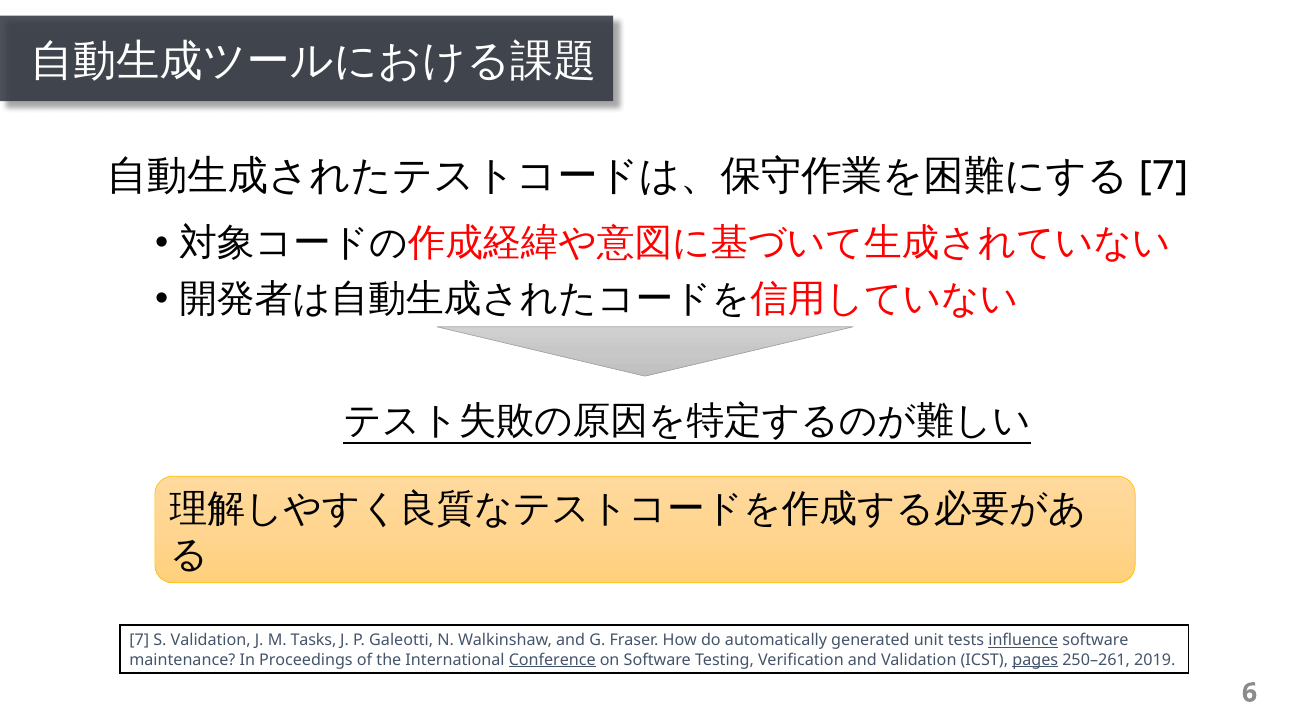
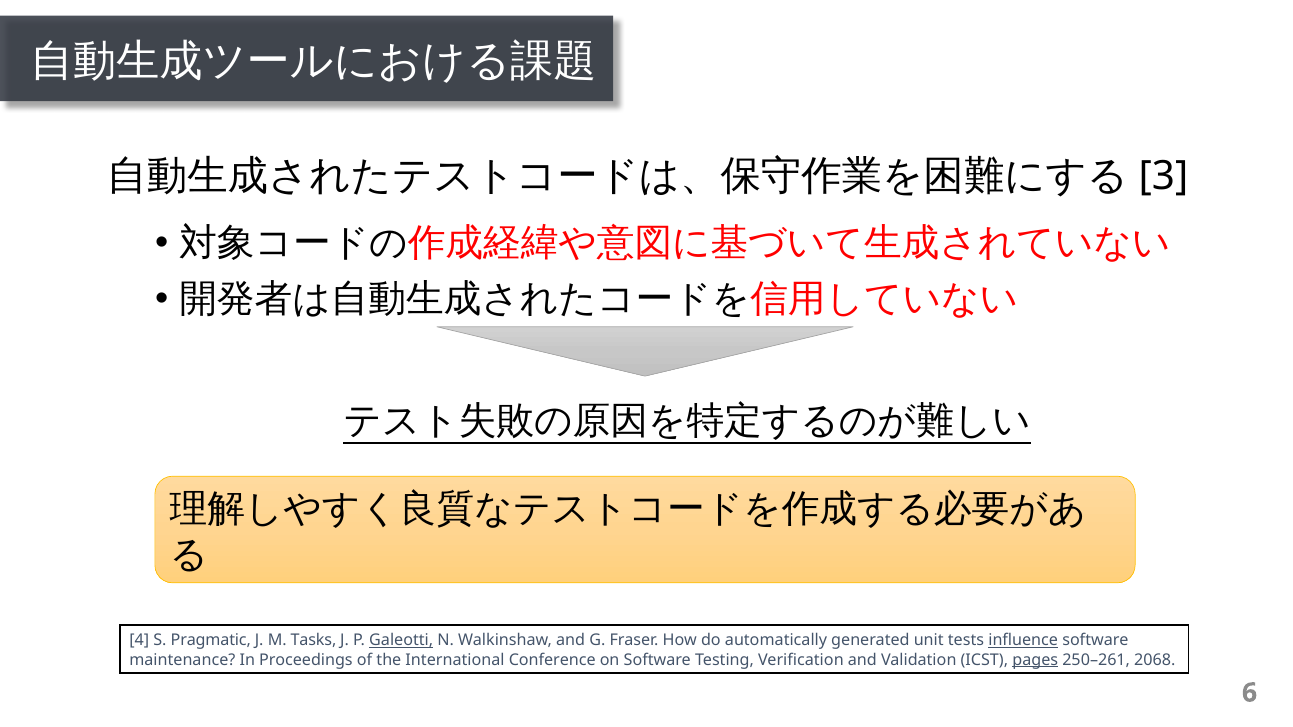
7 at (1164, 176): 7 -> 3
7 at (139, 641): 7 -> 4
S Validation: Validation -> Pragmatic
Galeotti underline: none -> present
Conference underline: present -> none
2019: 2019 -> 2068
